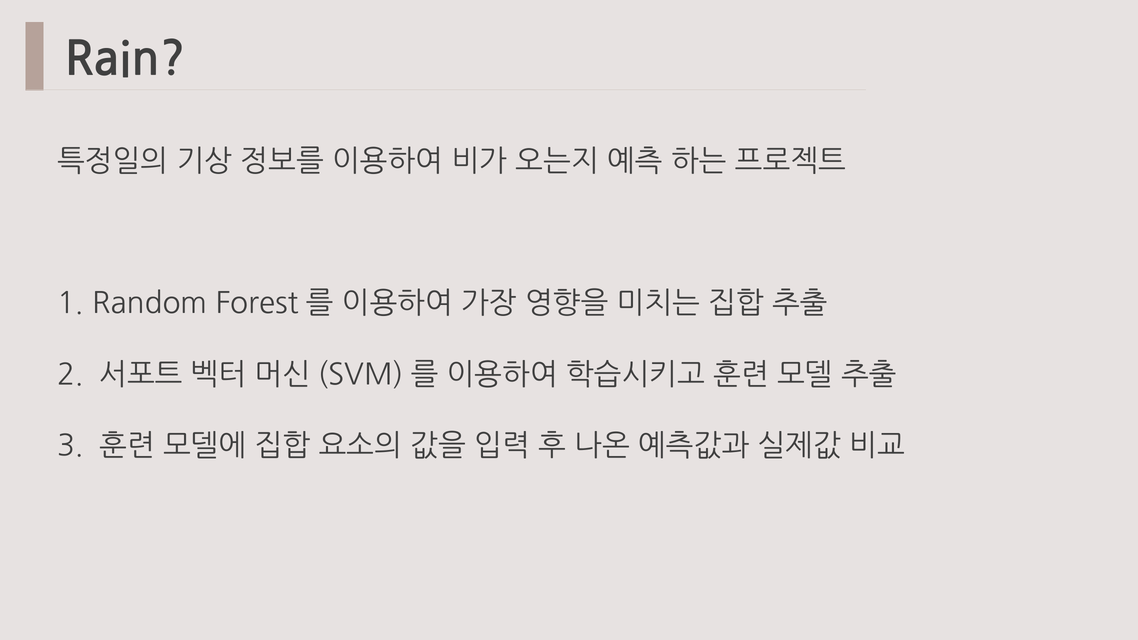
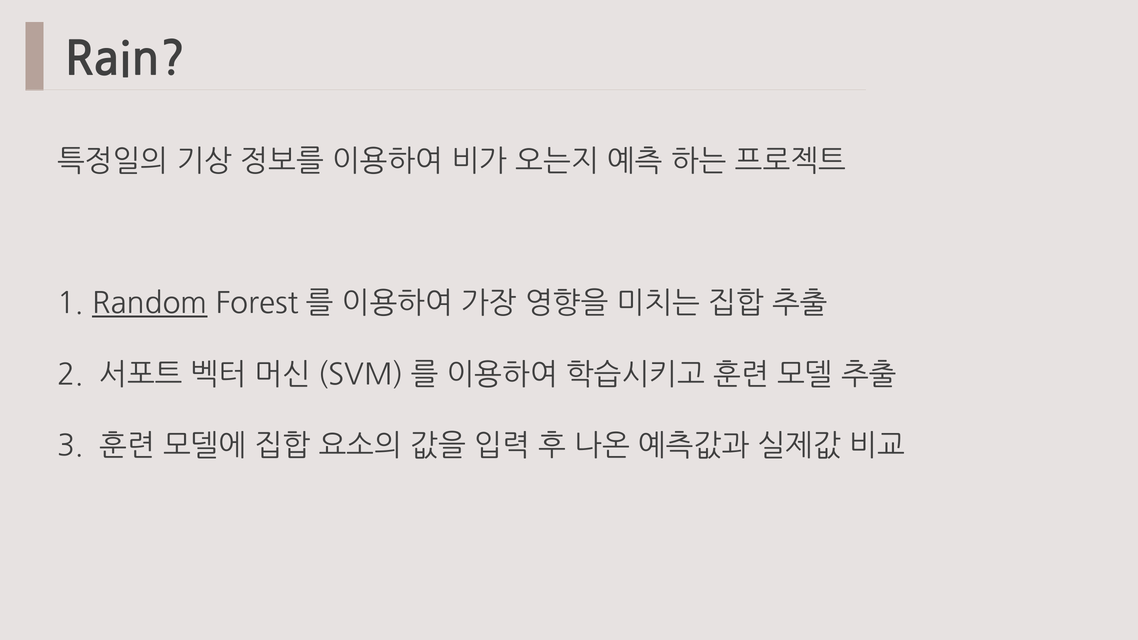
Random underline: none -> present
